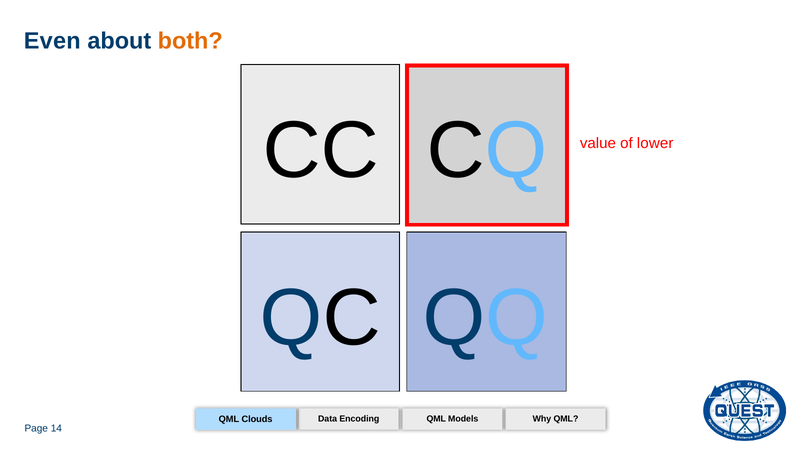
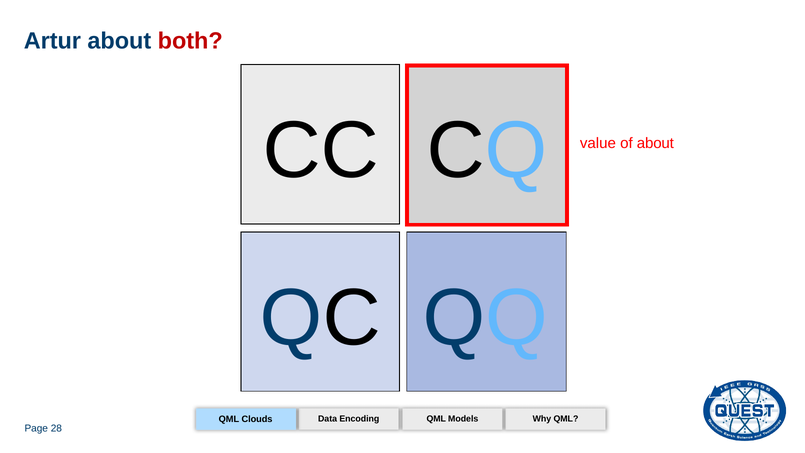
Even: Even -> Artur
both colour: orange -> red
of lower: lower -> about
14: 14 -> 28
